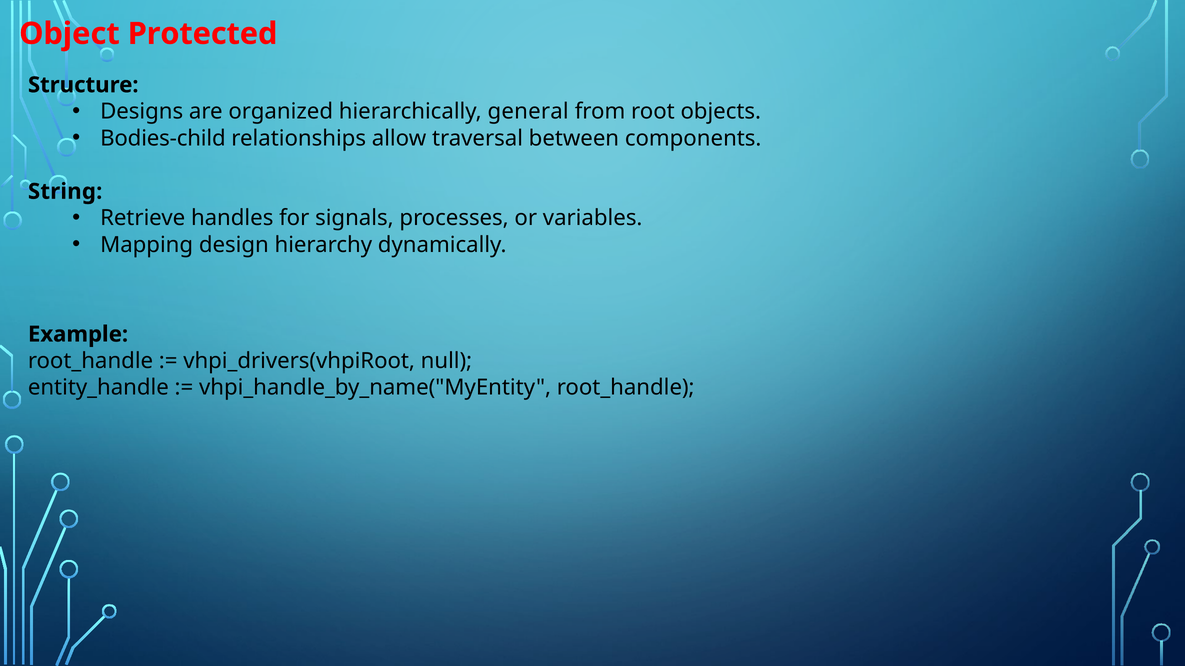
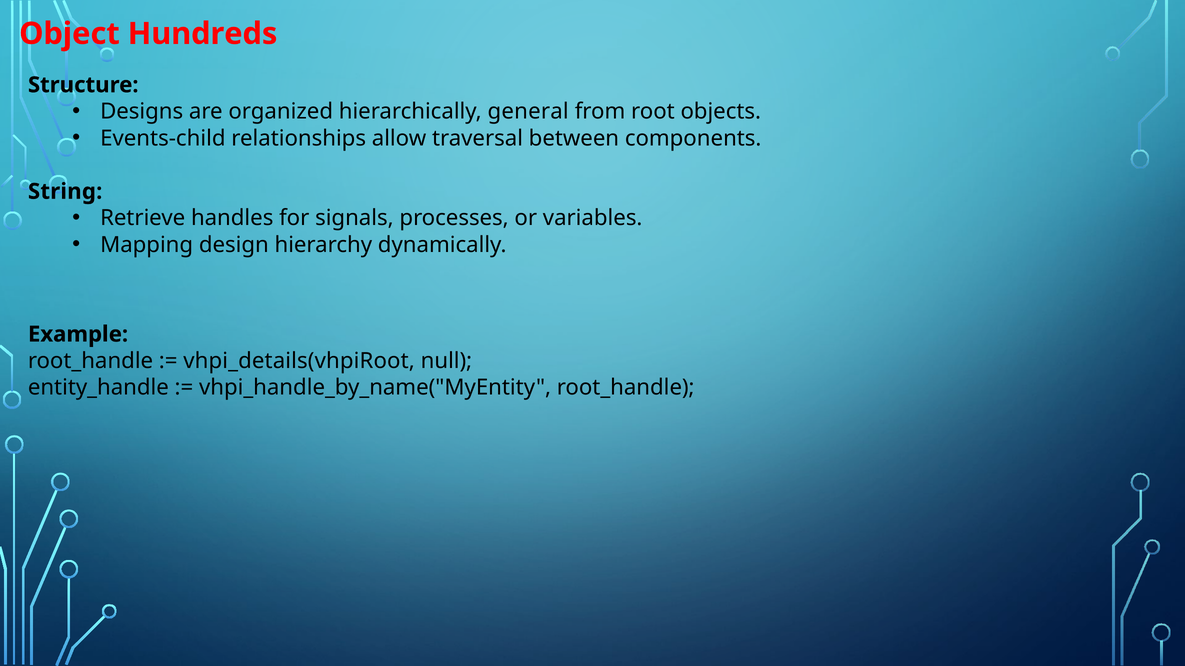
Protected: Protected -> Hundreds
Bodies-child: Bodies-child -> Events-child
vhpi_drivers(vhpiRoot: vhpi_drivers(vhpiRoot -> vhpi_details(vhpiRoot
